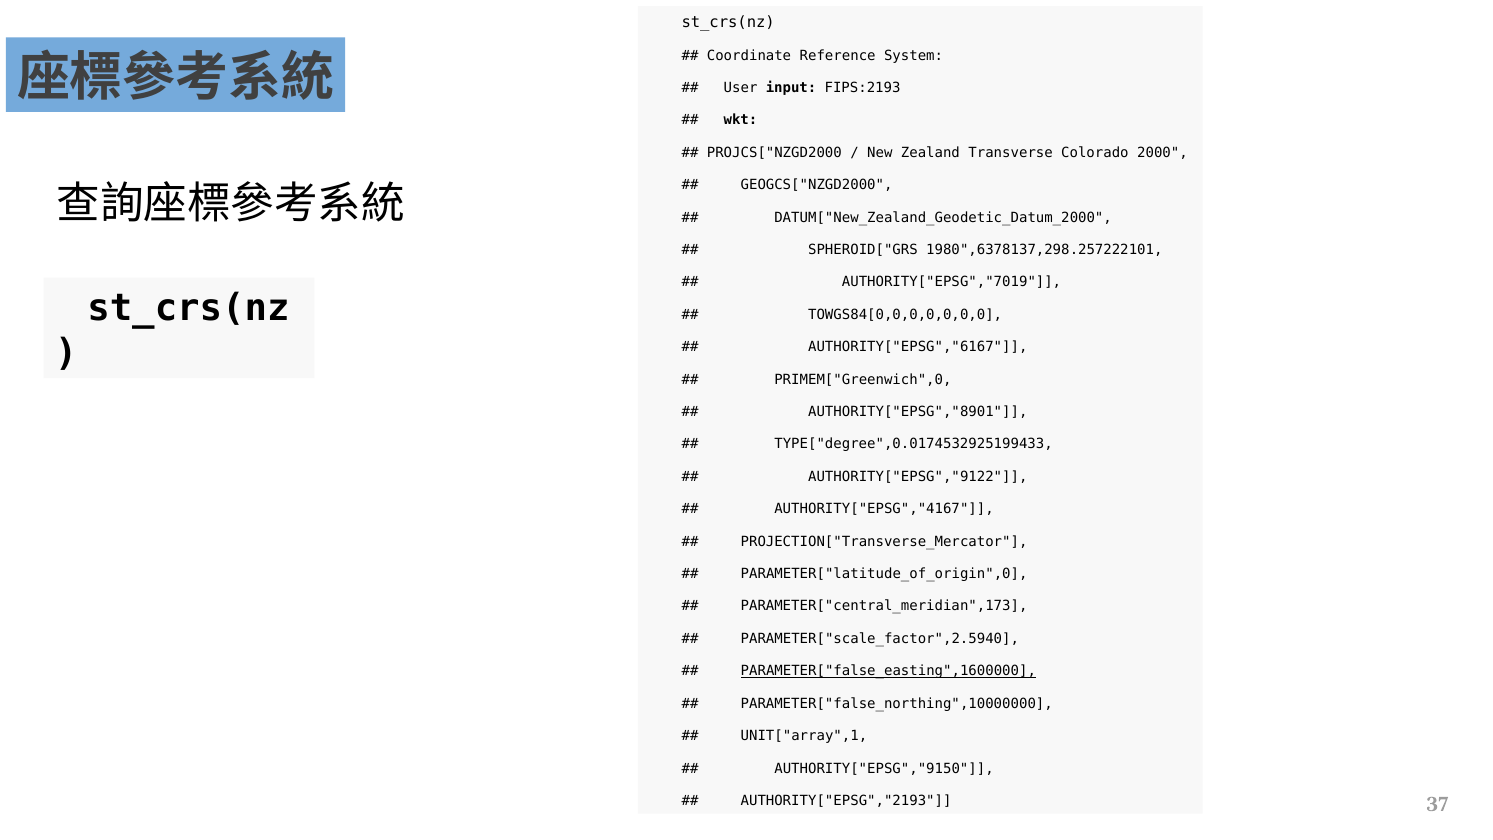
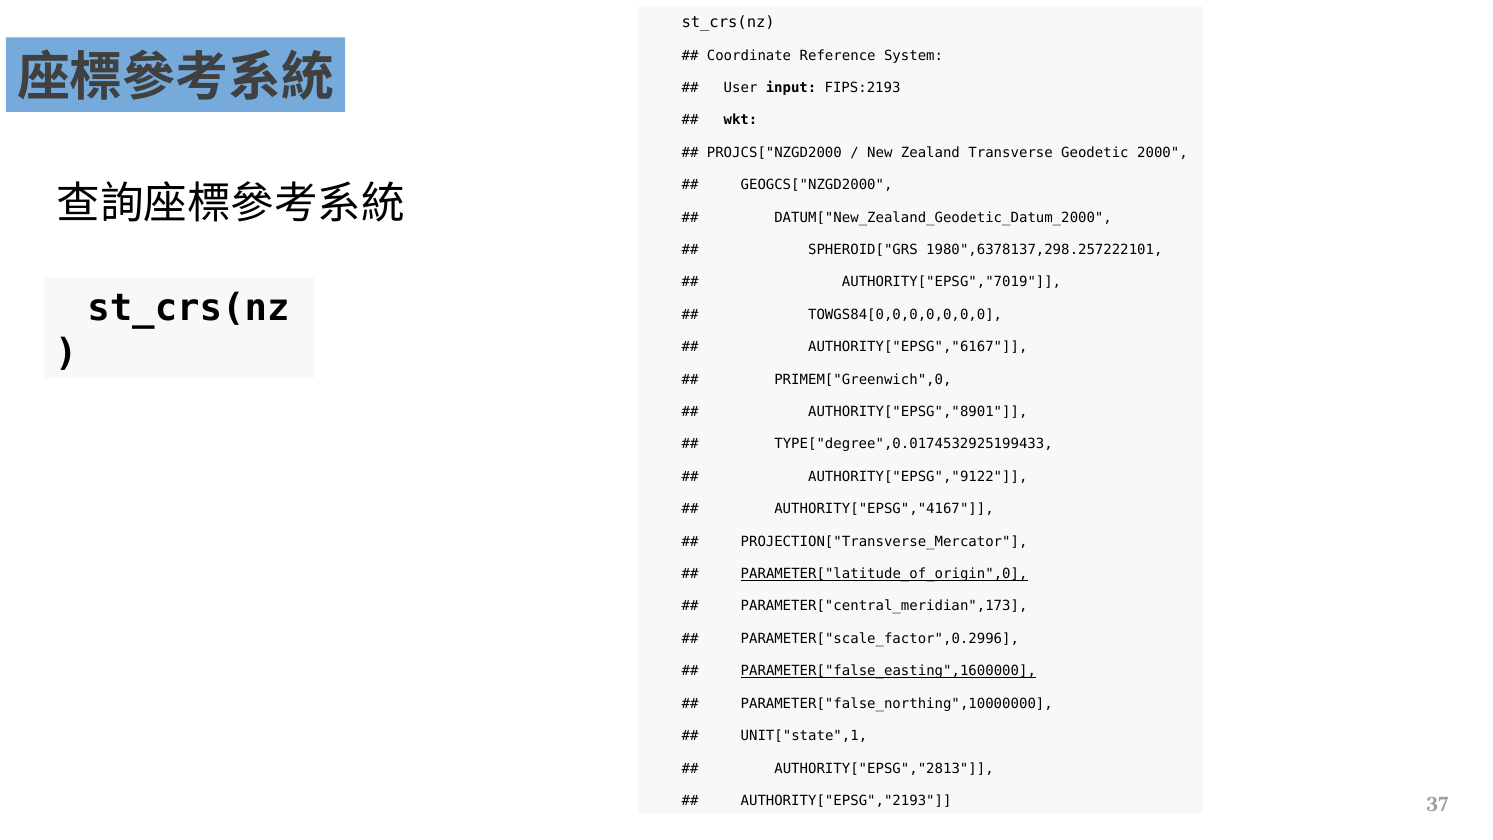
Colorado: Colorado -> Geodetic
PARAMETER["latitude_of_origin",0 underline: none -> present
PARAMETER["scale_factor",2.5940: PARAMETER["scale_factor",2.5940 -> PARAMETER["scale_factor",0.2996
UNIT["array",1: UNIT["array",1 -> UNIT["state",1
AUTHORITY["EPSG","9150: AUTHORITY["EPSG","9150 -> AUTHORITY["EPSG","2813
